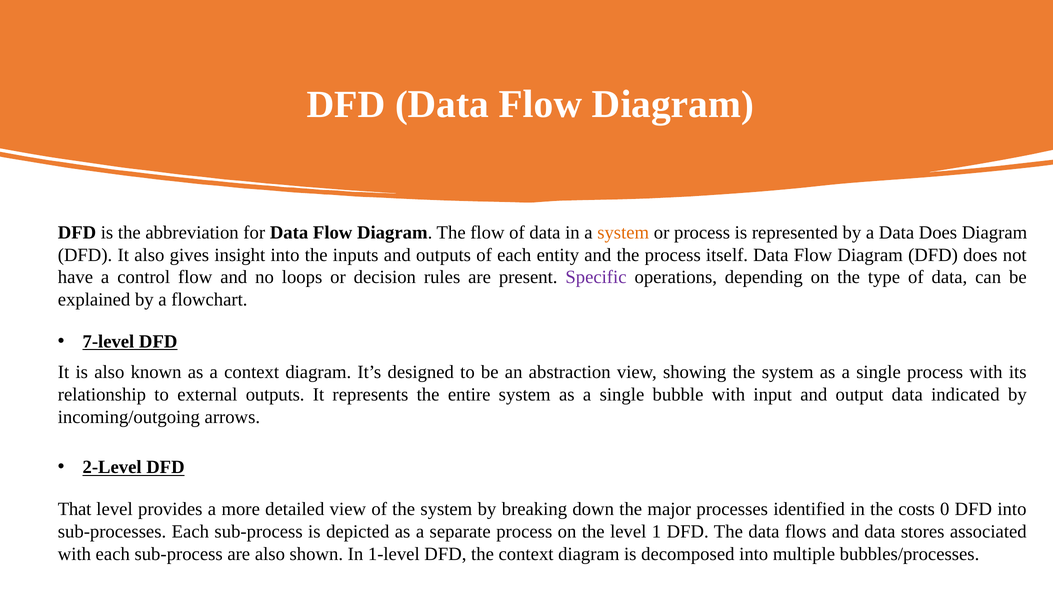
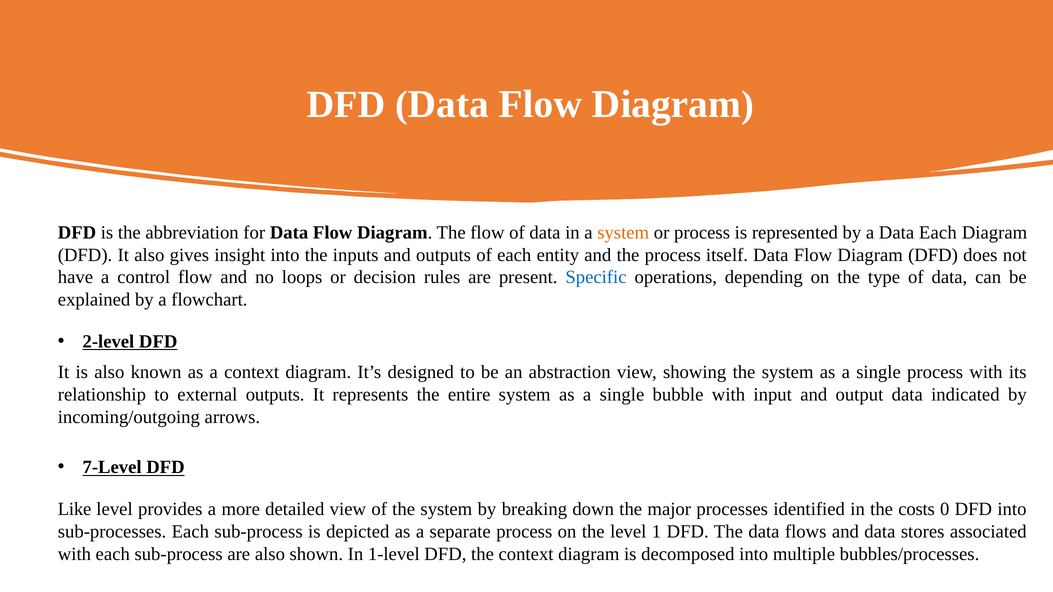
Data Does: Does -> Each
Specific colour: purple -> blue
7-level: 7-level -> 2-level
2-Level: 2-Level -> 7-Level
That: That -> Like
